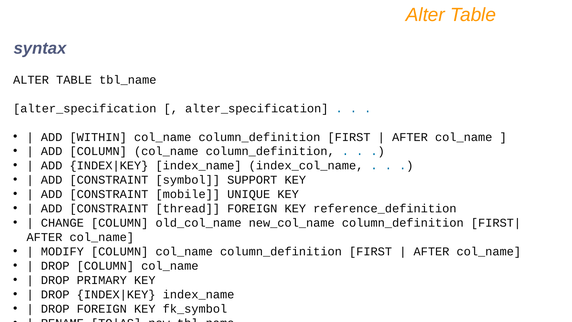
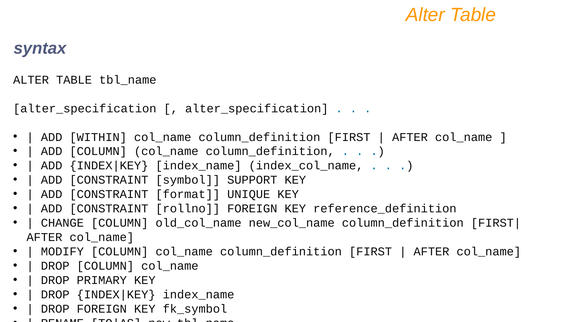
mobile: mobile -> format
thread: thread -> rollno
